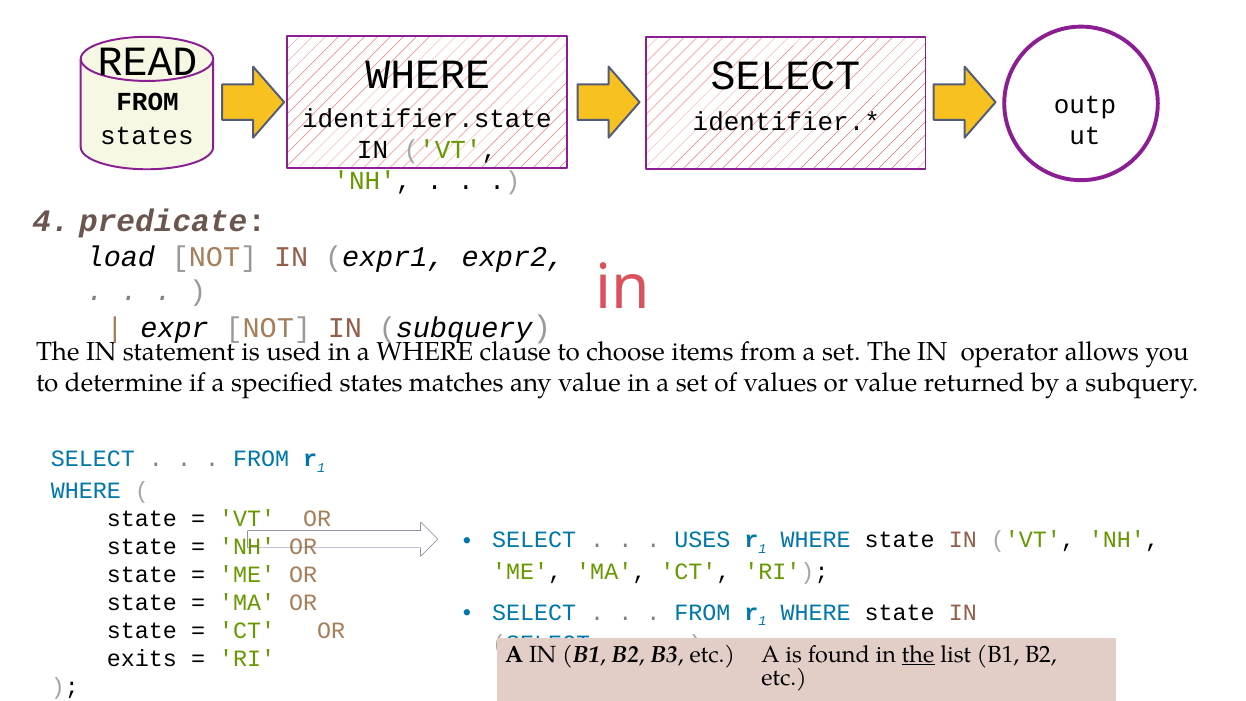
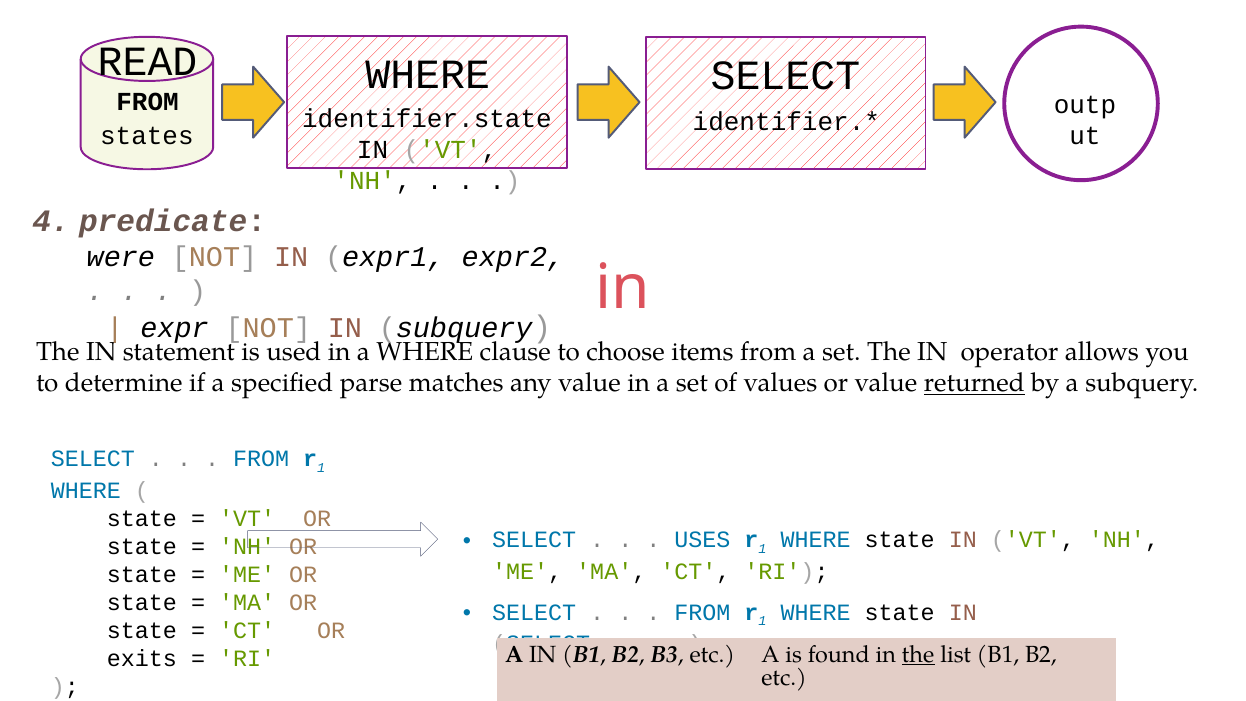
load: load -> were
specified states: states -> parse
returned underline: none -> present
